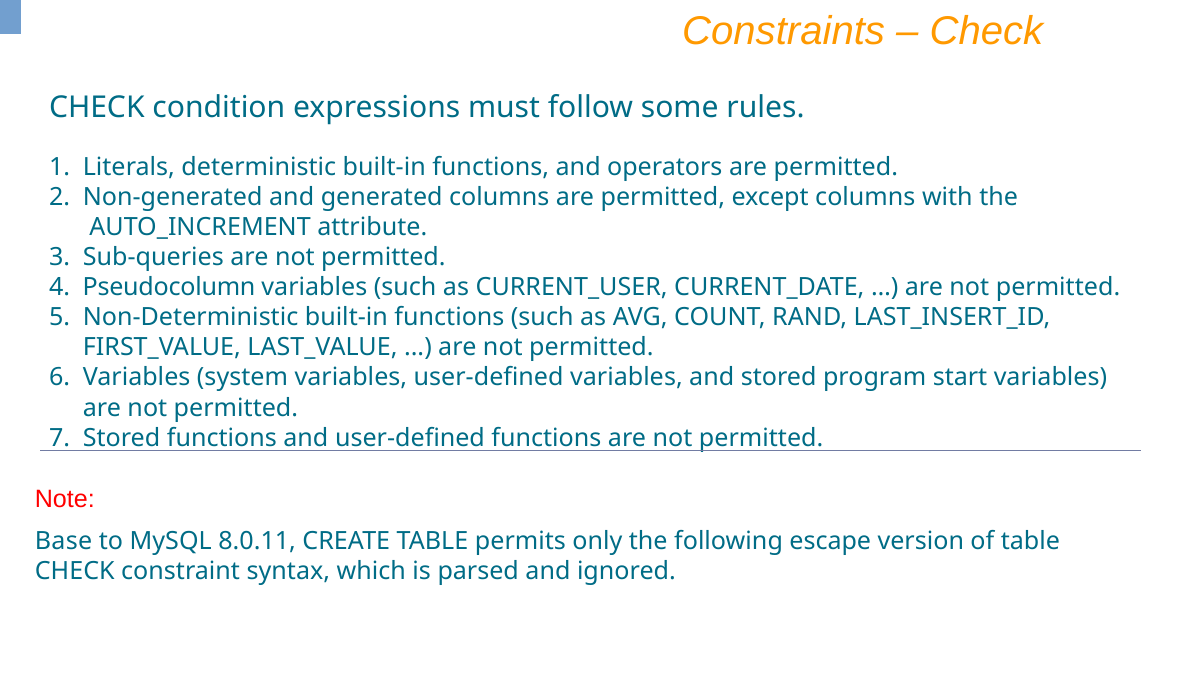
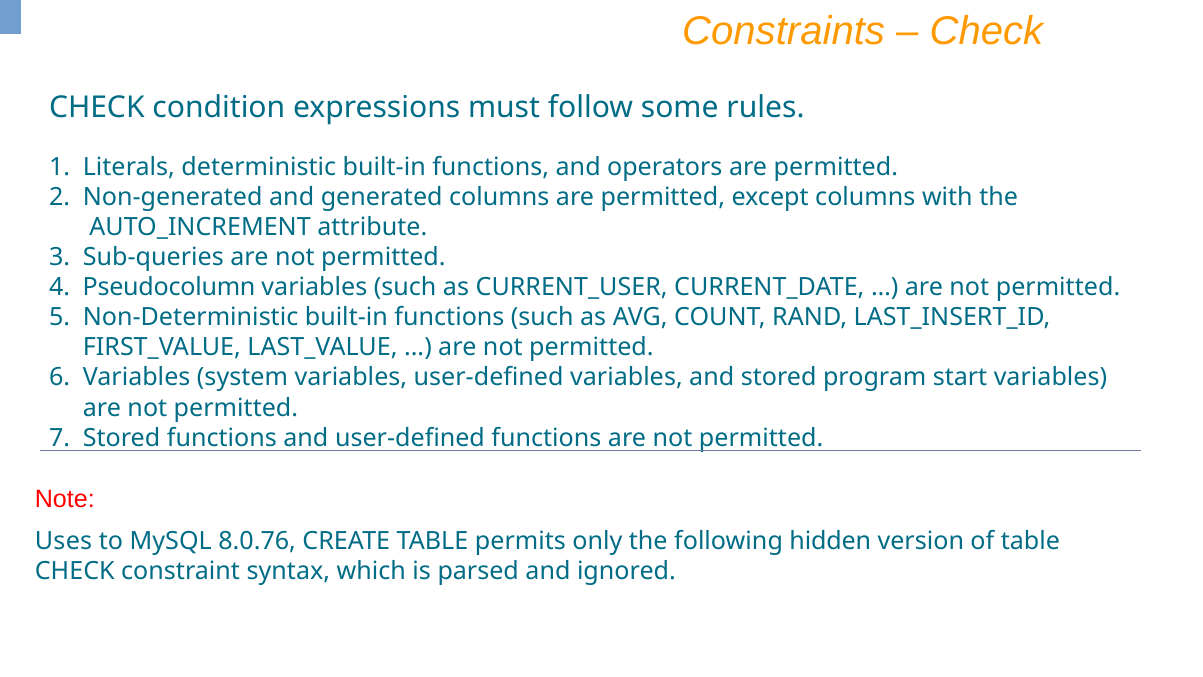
Base: Base -> Uses
8.0.11: 8.0.11 -> 8.0.76
escape: escape -> hidden
